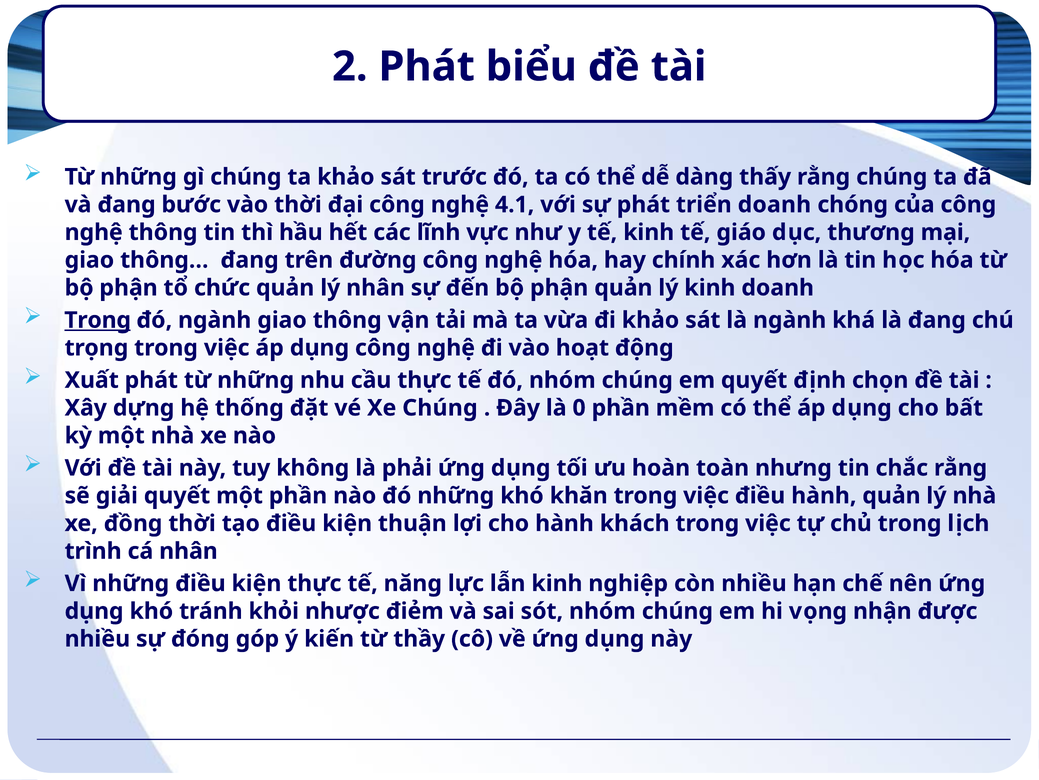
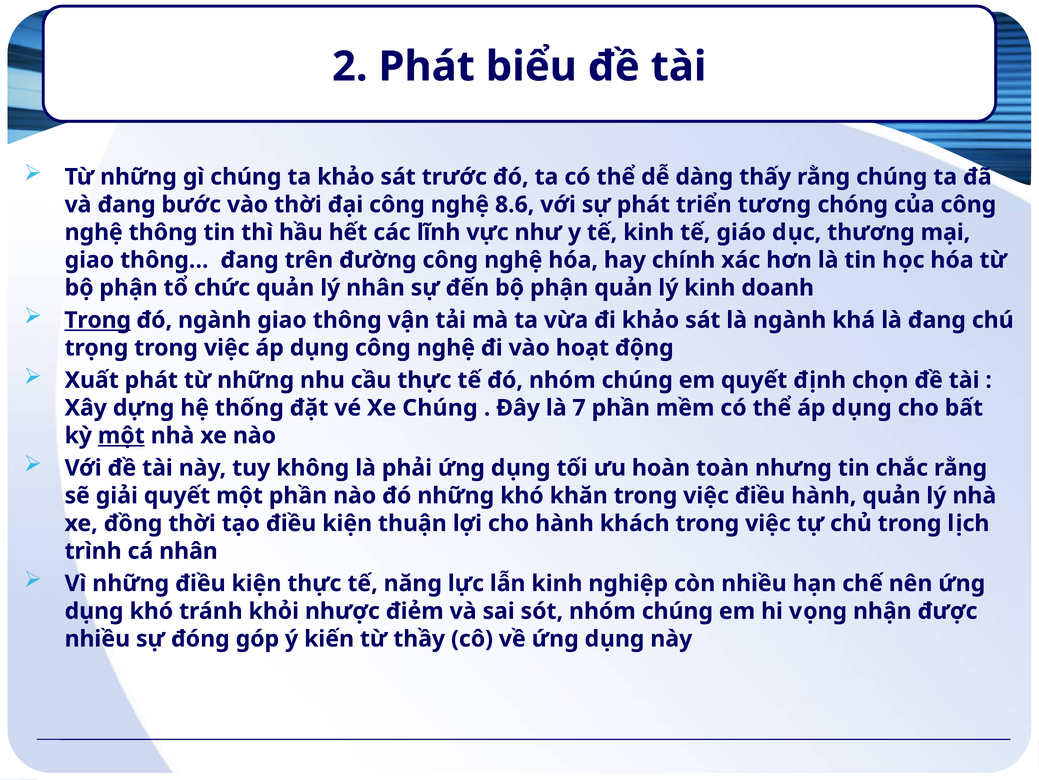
4.1: 4.1 -> 8.6
triển doanh: doanh -> tương
0: 0 -> 7
một at (121, 435) underline: none -> present
